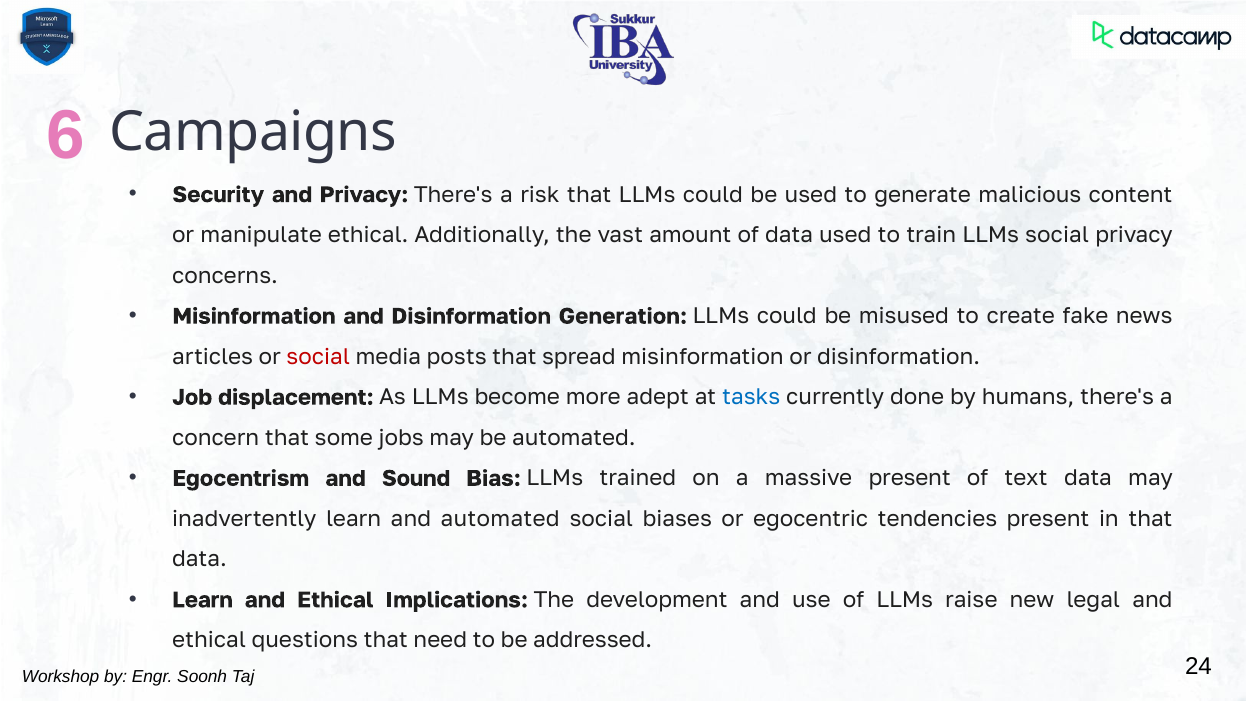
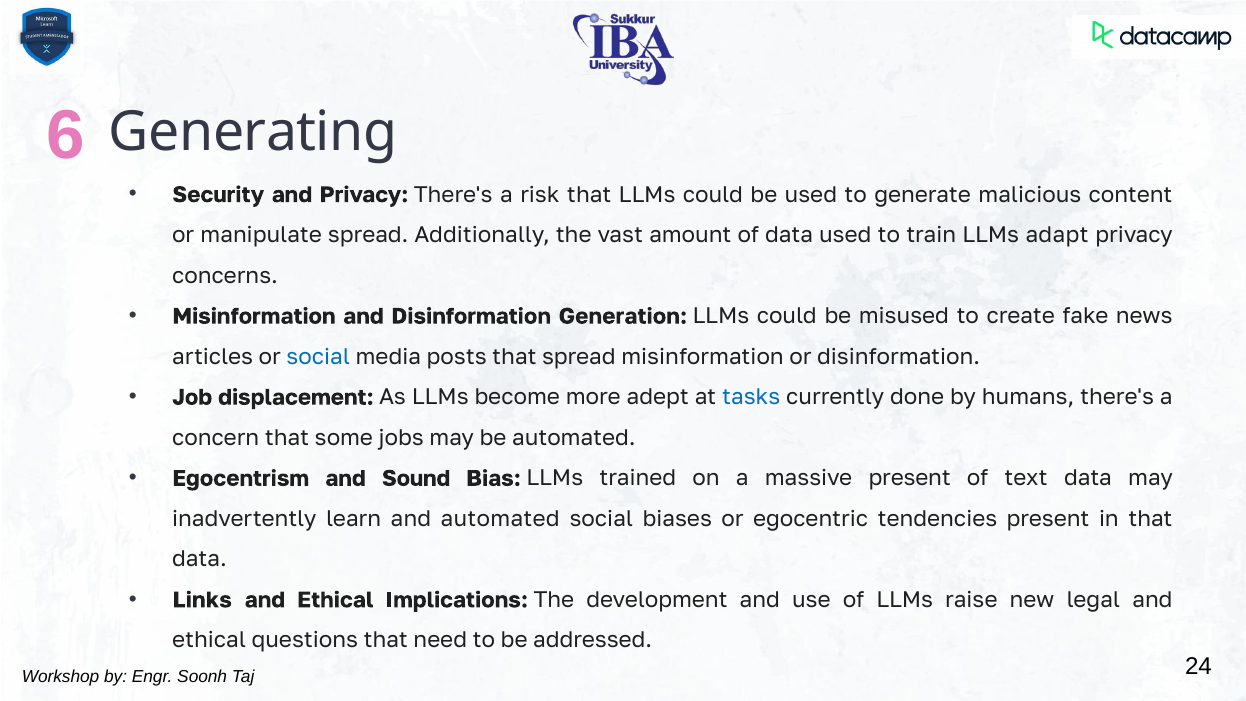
Campaigns: Campaigns -> Generating
manipulate ethical: ethical -> spread
LLMs social: social -> adapt
social at (318, 357) colour: red -> blue
Learn at (202, 600): Learn -> Links
